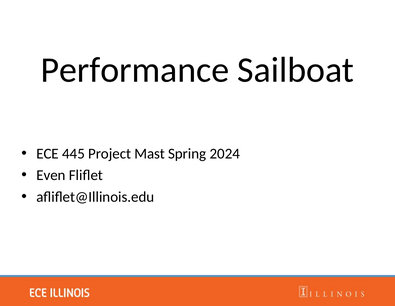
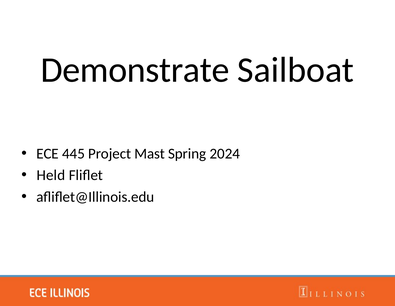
Performance: Performance -> Demonstrate
Even: Even -> Held
